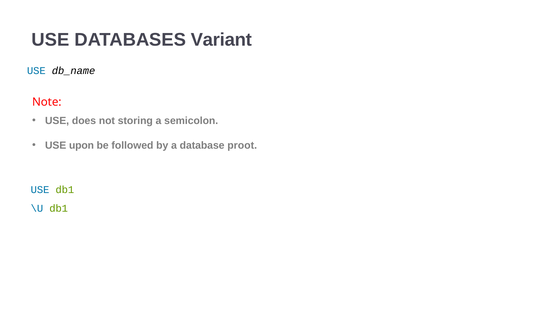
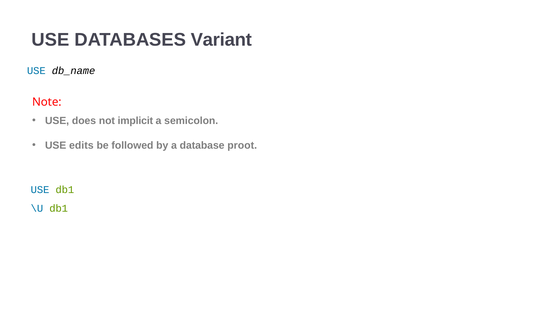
storing: storing -> implicit
upon: upon -> edits
